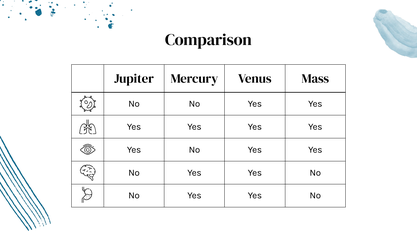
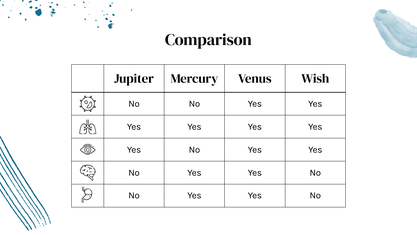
Mass: Mass -> Wish
